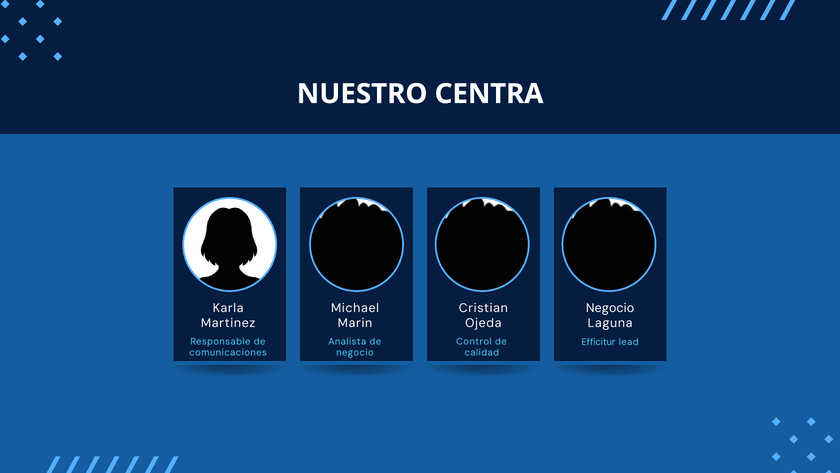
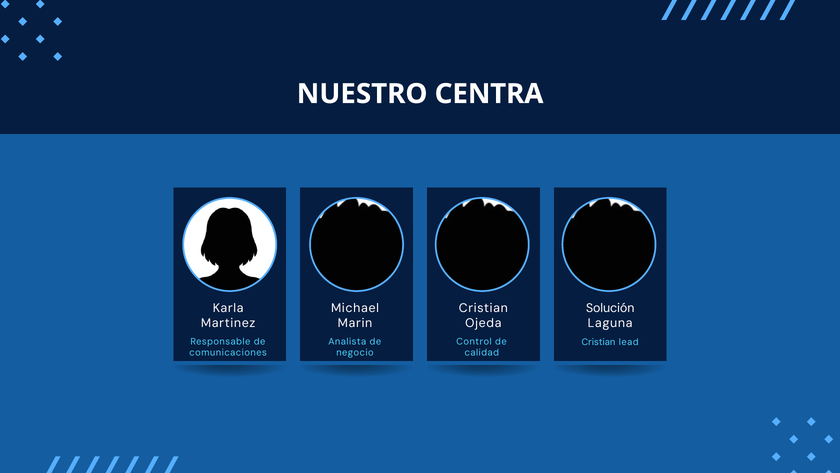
Negocio at (610, 308): Negocio -> Solución
Efficitur at (599, 342): Efficitur -> Cristian
